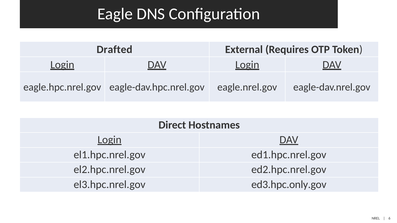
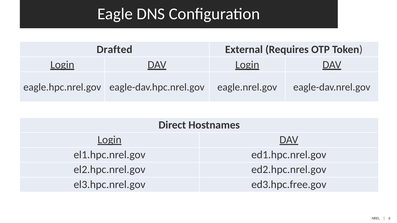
ed3.hpc.only.gov: ed3.hpc.only.gov -> ed3.hpc.free.gov
